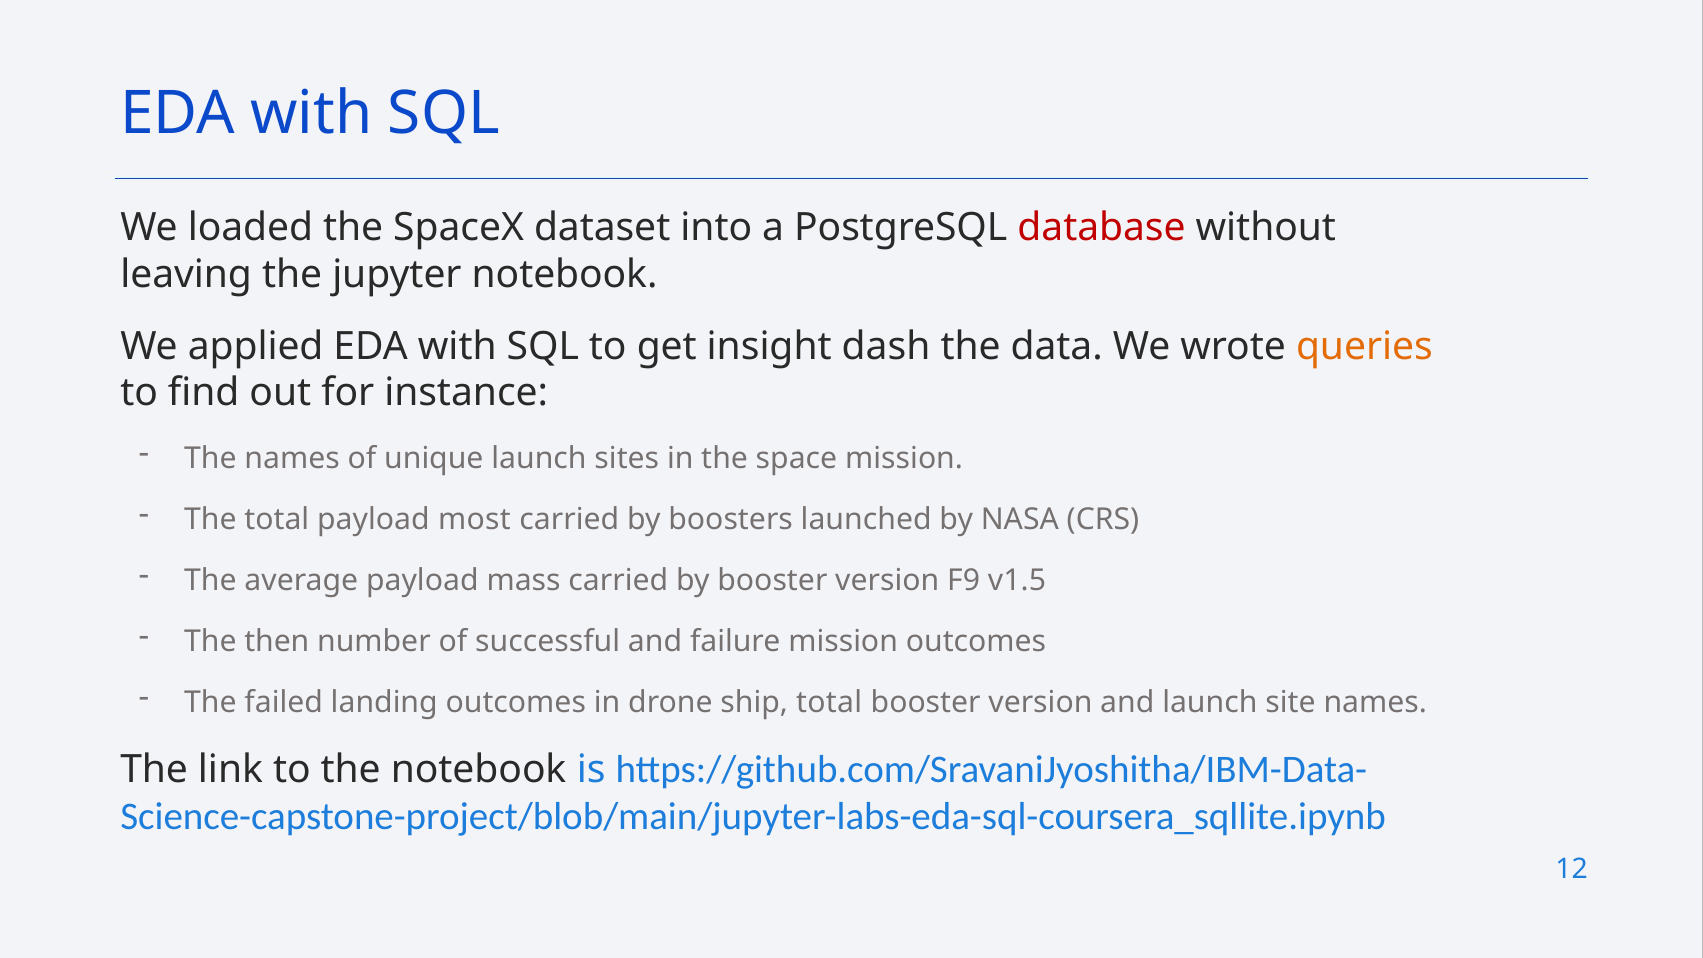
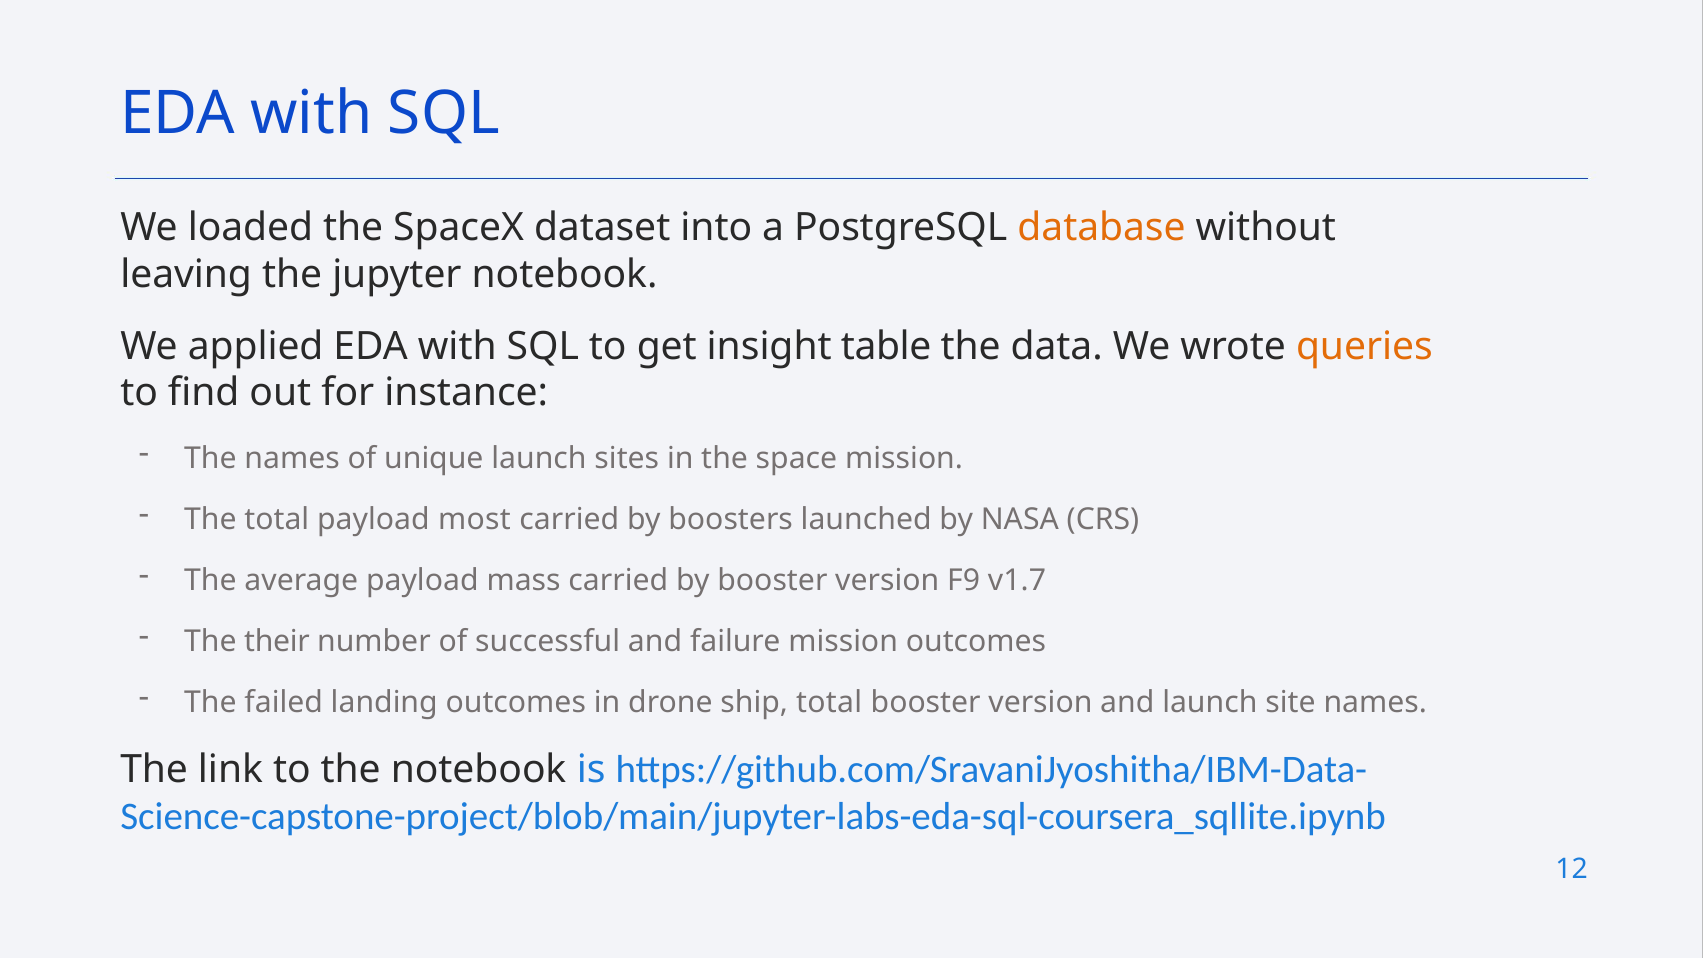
database colour: red -> orange
dash: dash -> table
v1.5: v1.5 -> v1.7
then: then -> their
